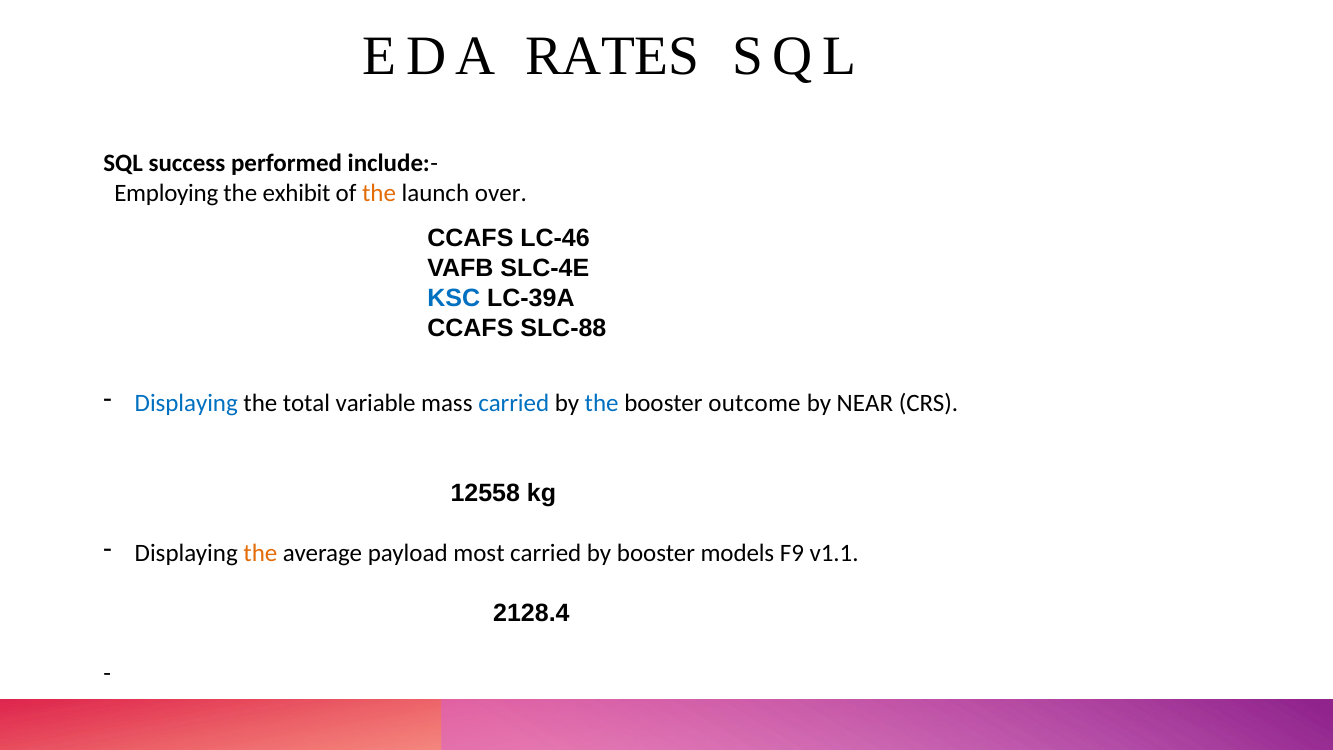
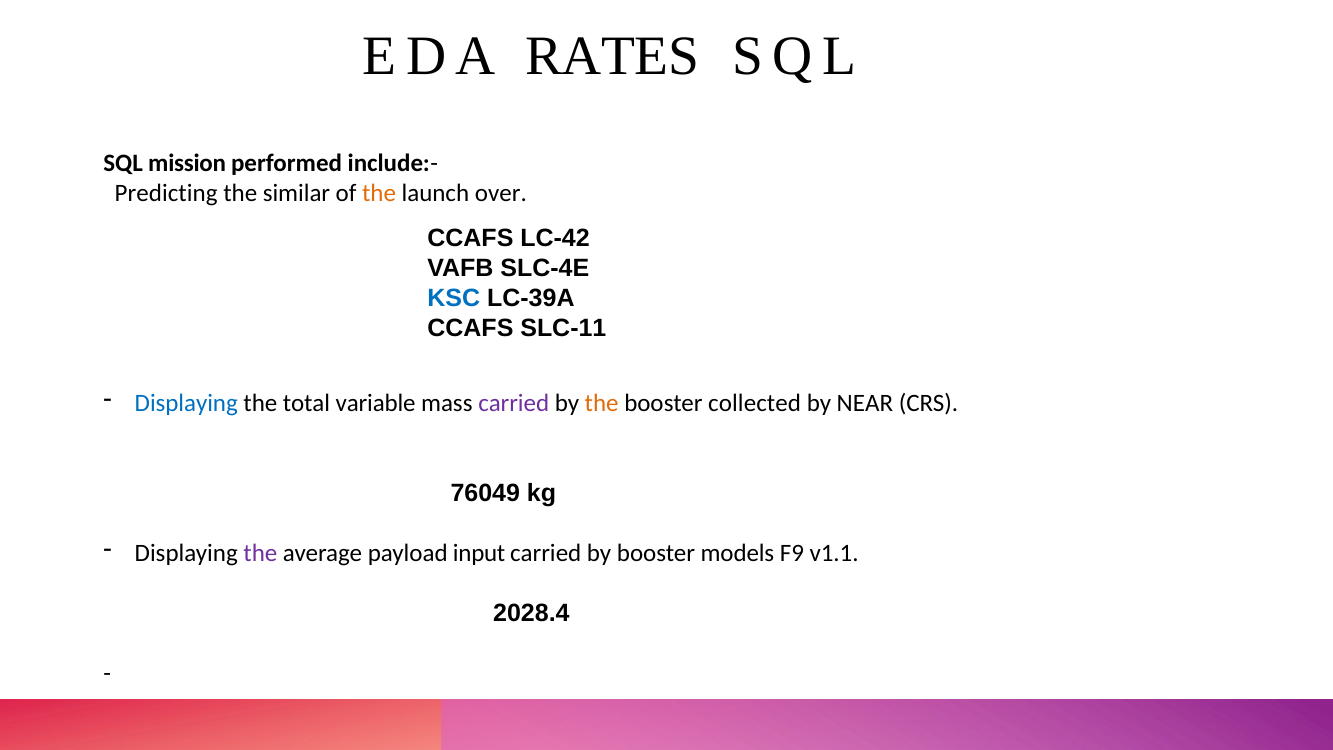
success: success -> mission
Employing: Employing -> Predicting
exhibit: exhibit -> similar
LC-46: LC-46 -> LC-42
SLC-88: SLC-88 -> SLC-11
carried at (514, 403) colour: blue -> purple
the at (602, 403) colour: blue -> orange
outcome: outcome -> collected
12558: 12558 -> 76049
the at (260, 553) colour: orange -> purple
most: most -> input
2128.4: 2128.4 -> 2028.4
